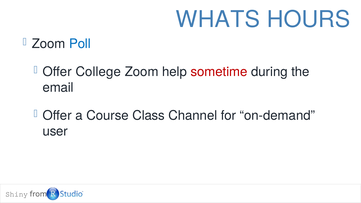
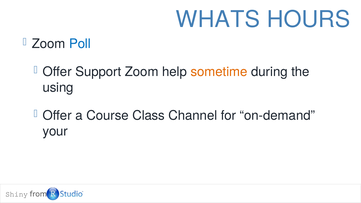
College: College -> Support
sometime colour: red -> orange
email: email -> using
user: user -> your
